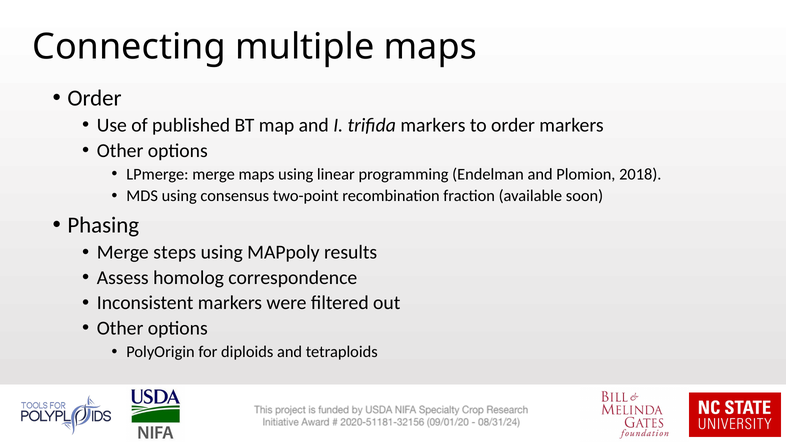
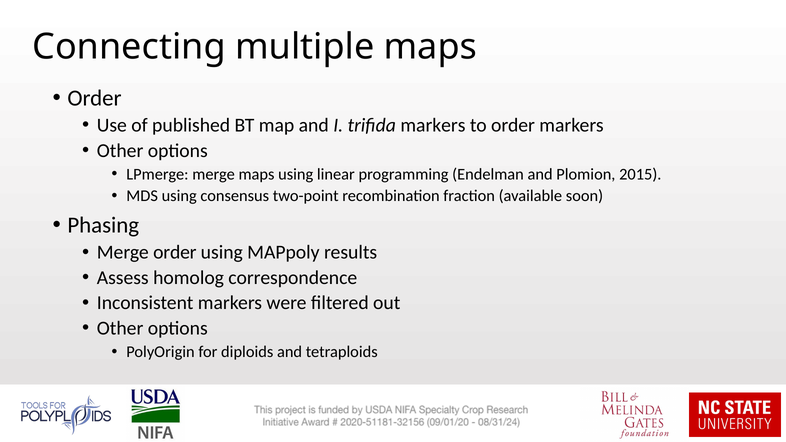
2018: 2018 -> 2015
Merge steps: steps -> order
